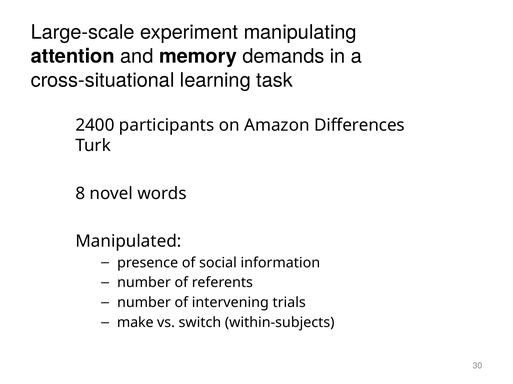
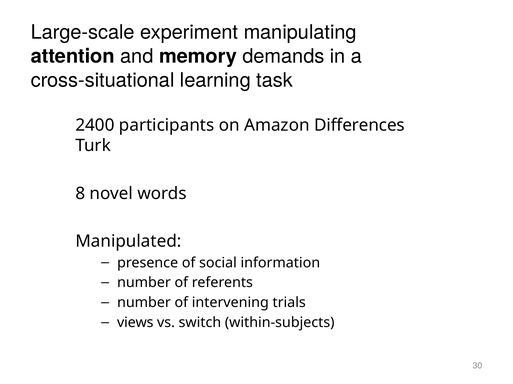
make: make -> views
